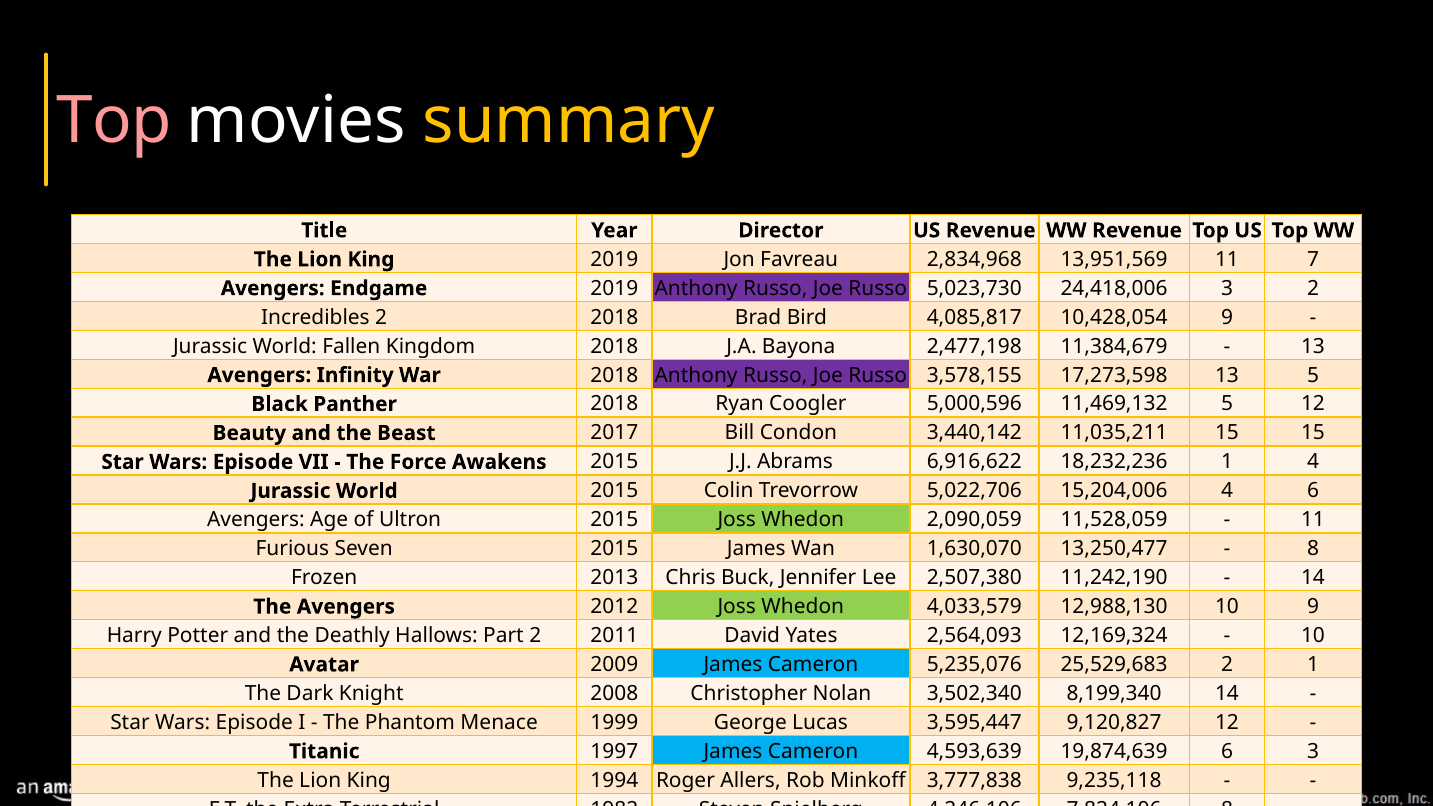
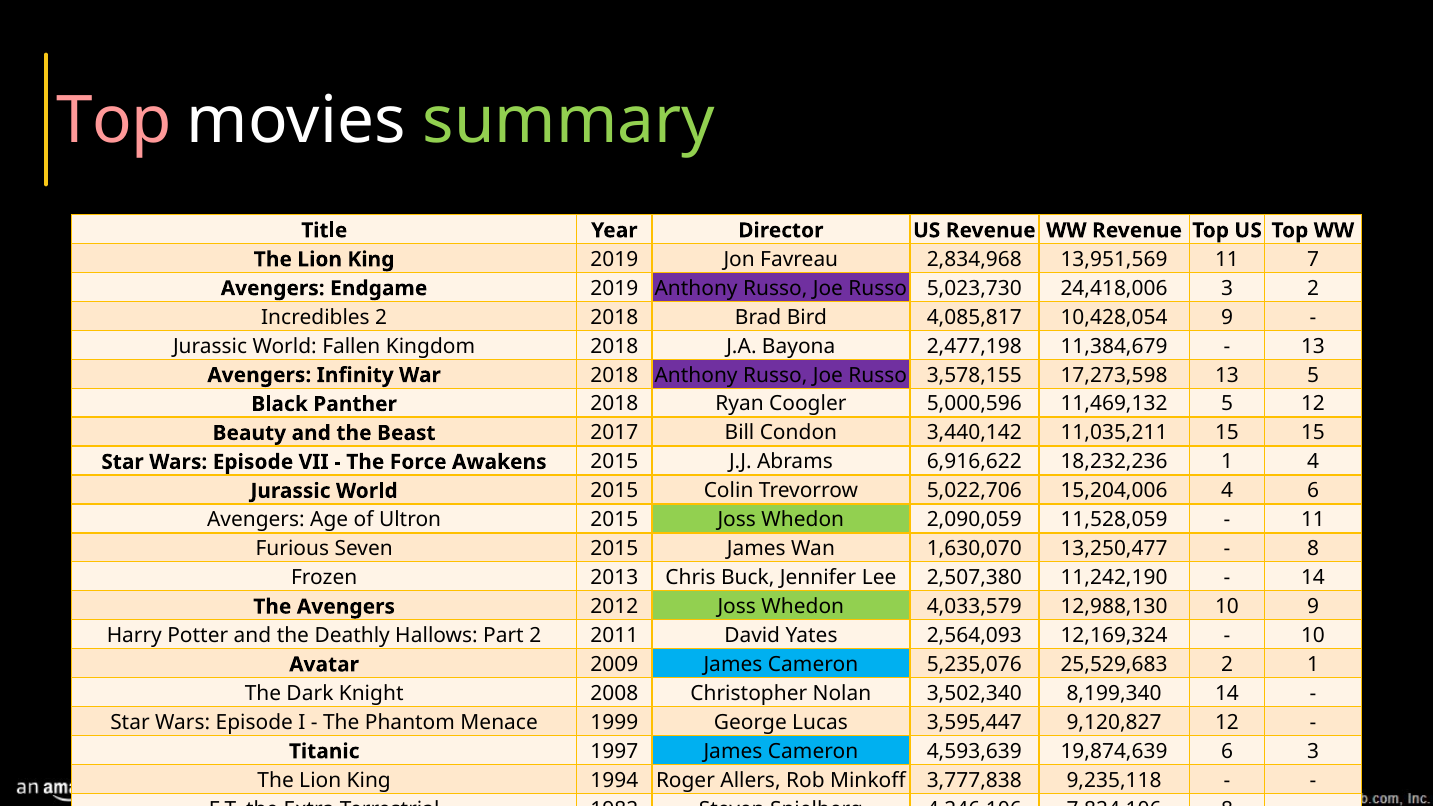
summary colour: yellow -> light green
